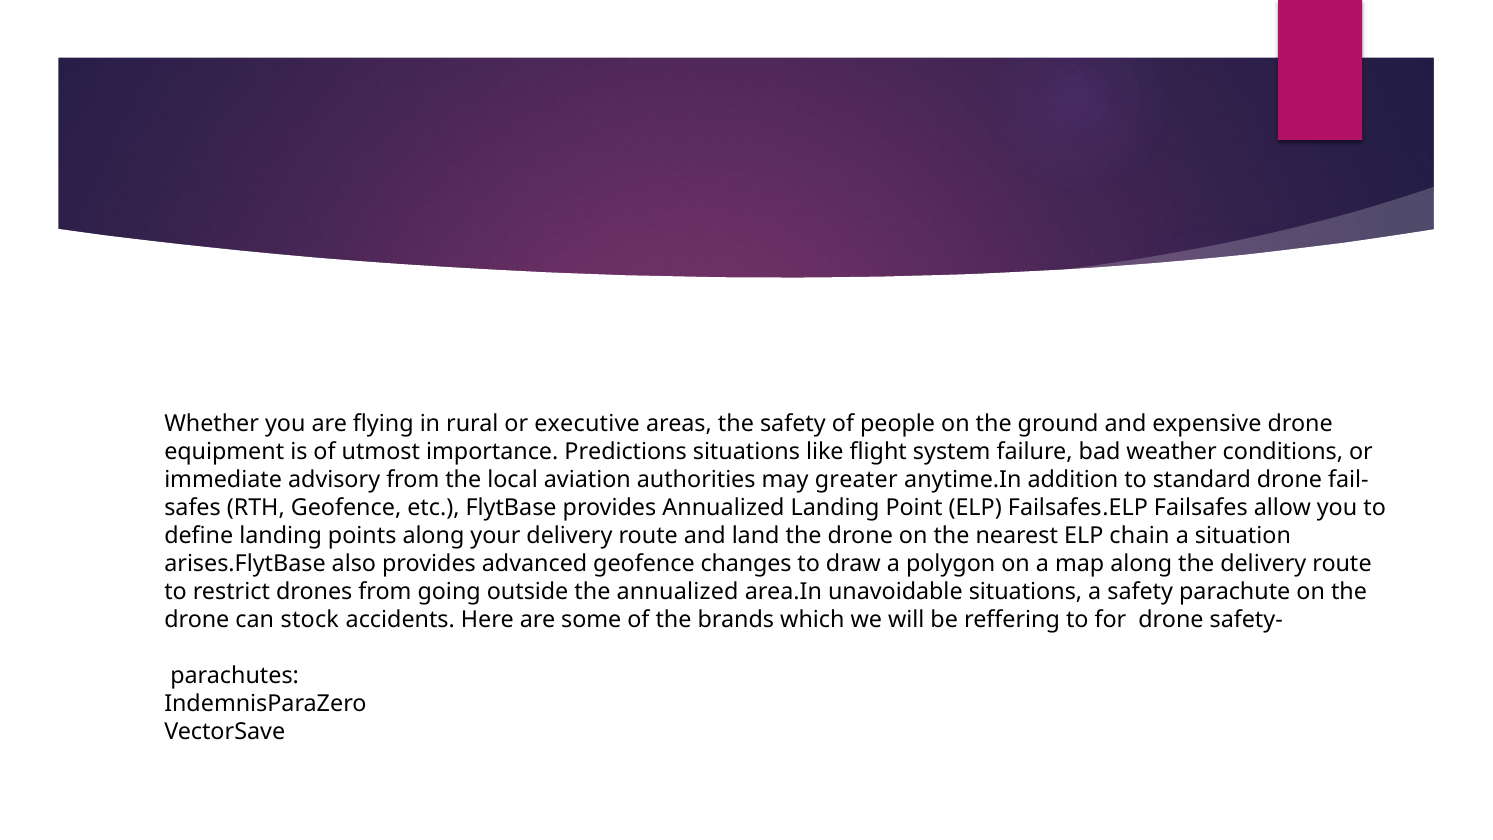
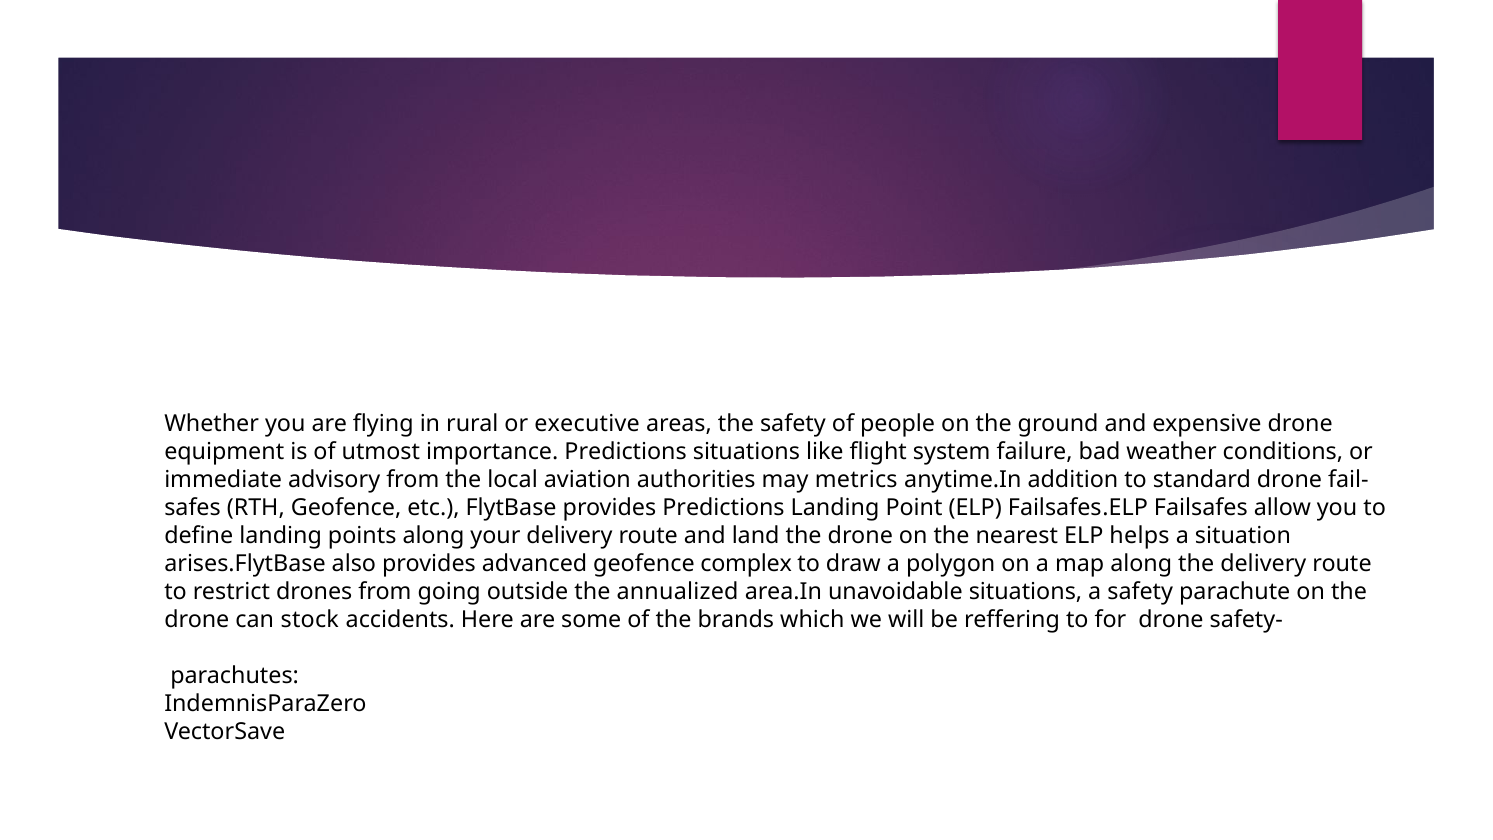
greater: greater -> metrics
provides Annualized: Annualized -> Predictions
chain: chain -> helps
changes: changes -> complex
